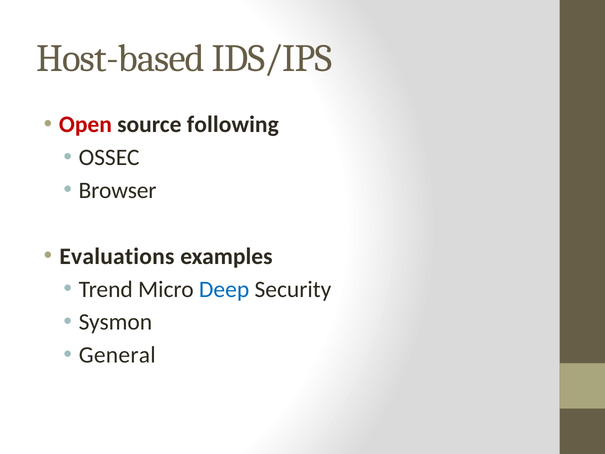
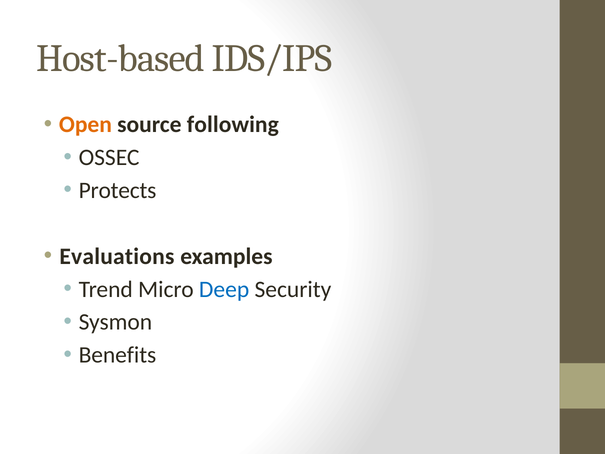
Open colour: red -> orange
Browser: Browser -> Protects
General: General -> Benefits
